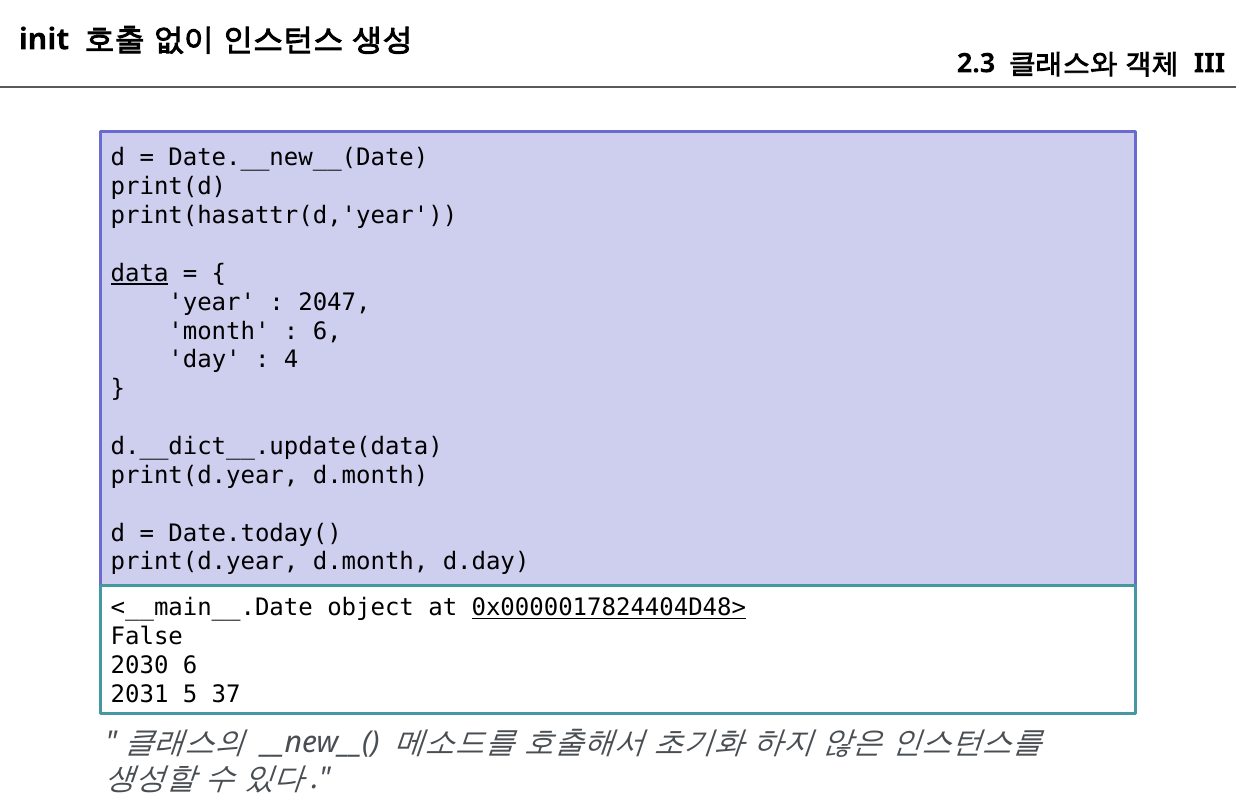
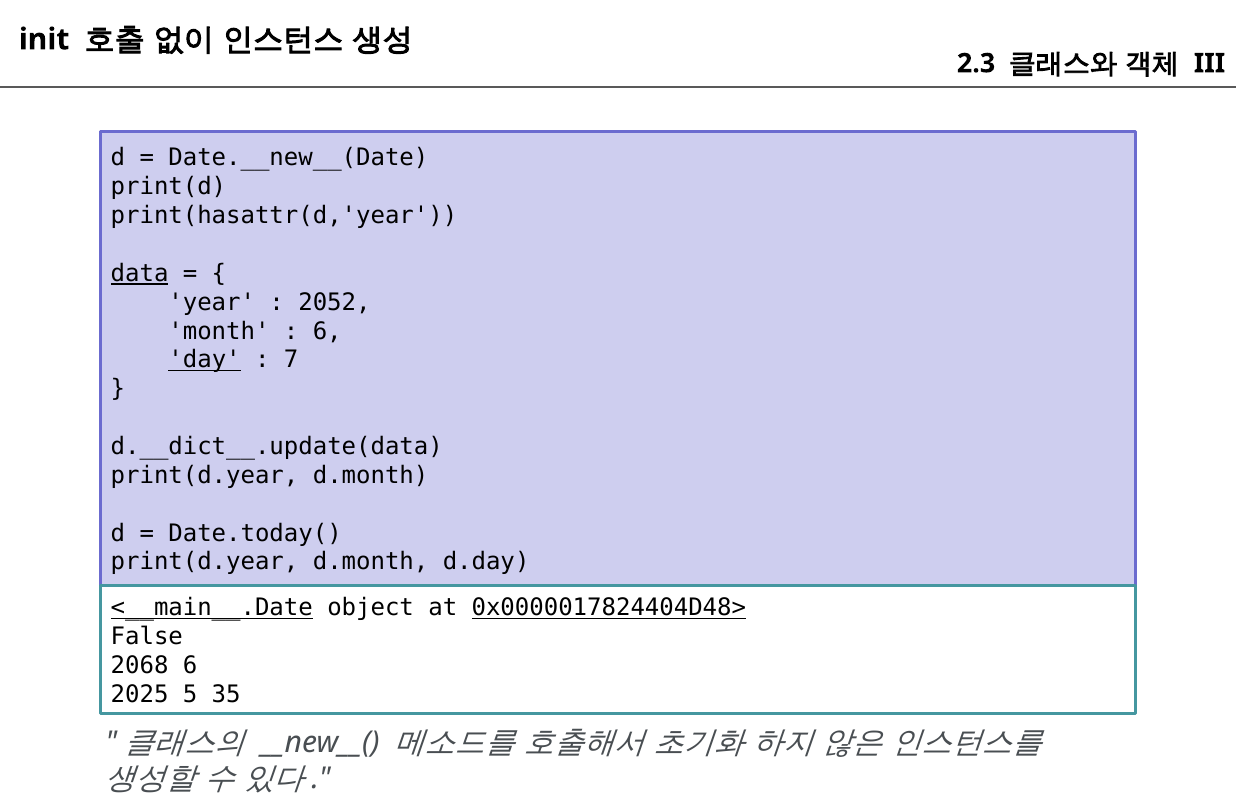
2047: 2047 -> 2052
day underline: none -> present
4: 4 -> 7
<__main__.Date underline: none -> present
2030: 2030 -> 2068
2031: 2031 -> 2025
37: 37 -> 35
